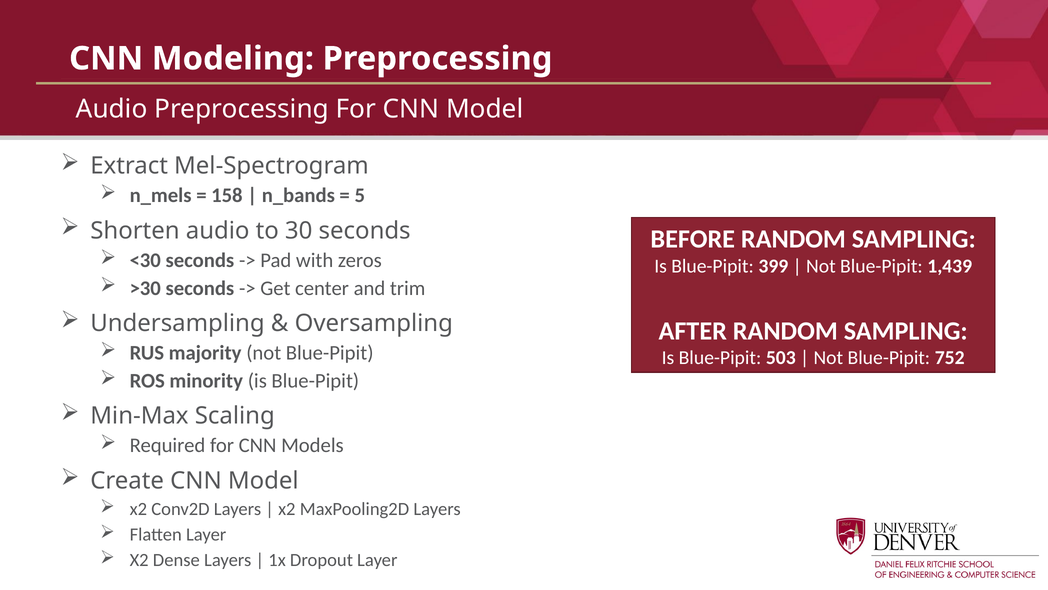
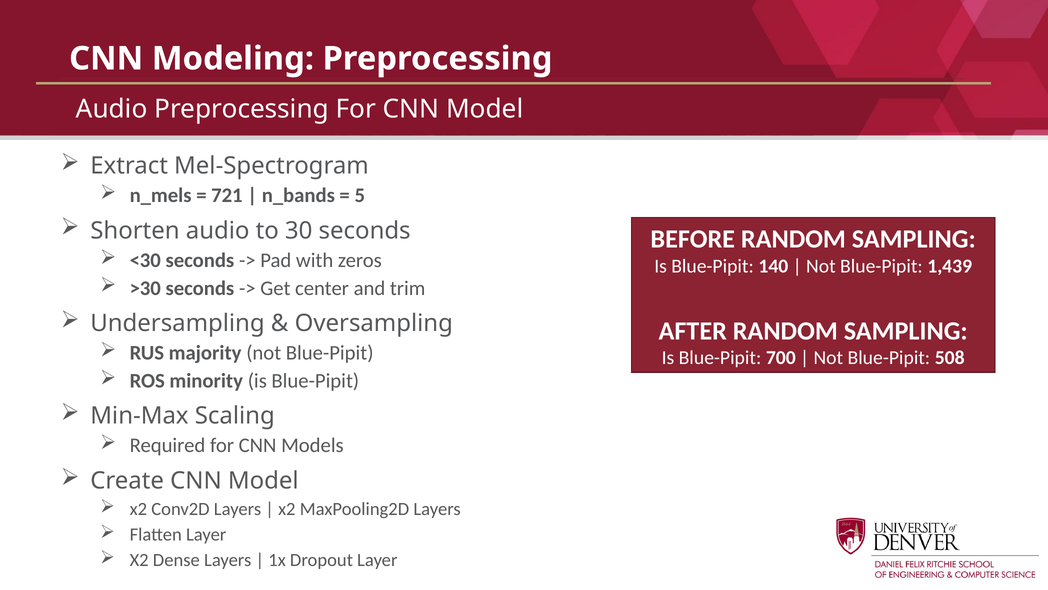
158: 158 -> 721
399: 399 -> 140
503: 503 -> 700
752: 752 -> 508
